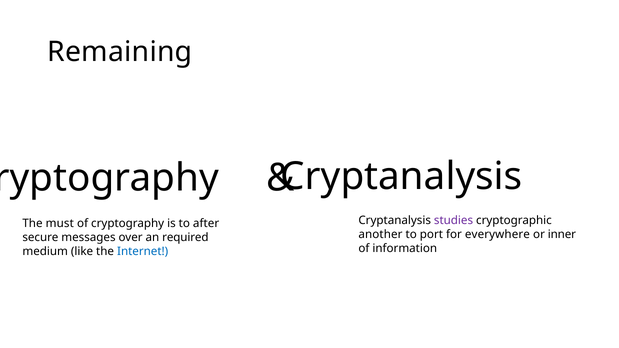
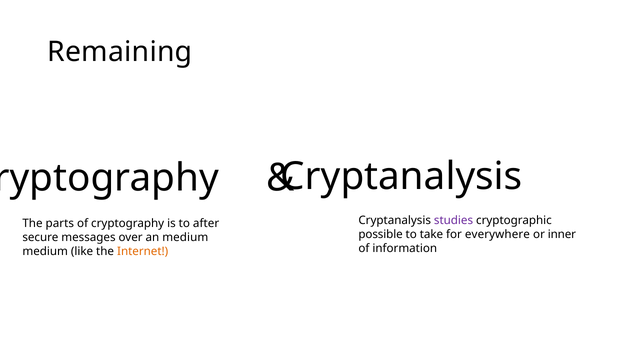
must: must -> parts
another: another -> possible
port: port -> take
an required: required -> medium
Internet colour: blue -> orange
